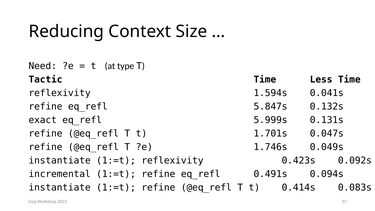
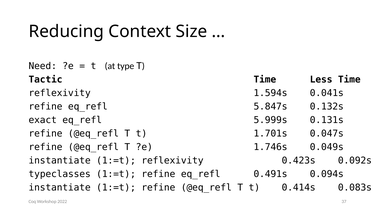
incremental: incremental -> typeclasses
